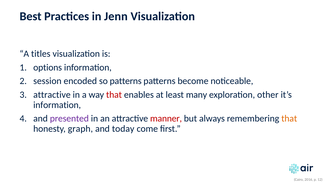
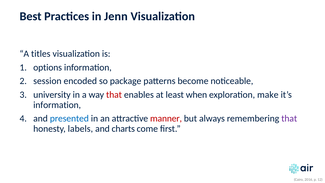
so patterns: patterns -> package
attractive at (52, 95): attractive -> university
many: many -> when
other: other -> make
presented colour: purple -> blue
that at (289, 118) colour: orange -> purple
graph: graph -> labels
today: today -> charts
